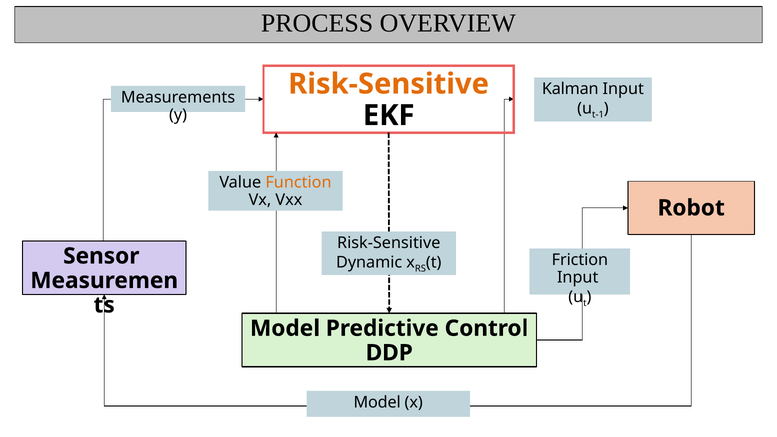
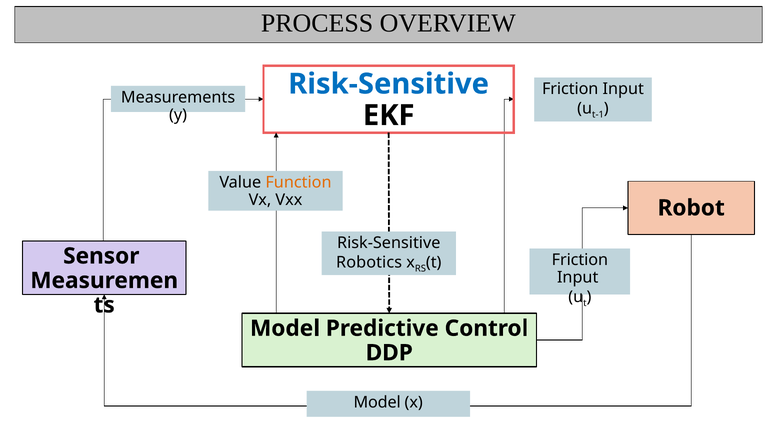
Risk-Sensitive at (389, 84) colour: orange -> blue
Kalman at (570, 89): Kalman -> Friction
Dynamic: Dynamic -> Robotics
